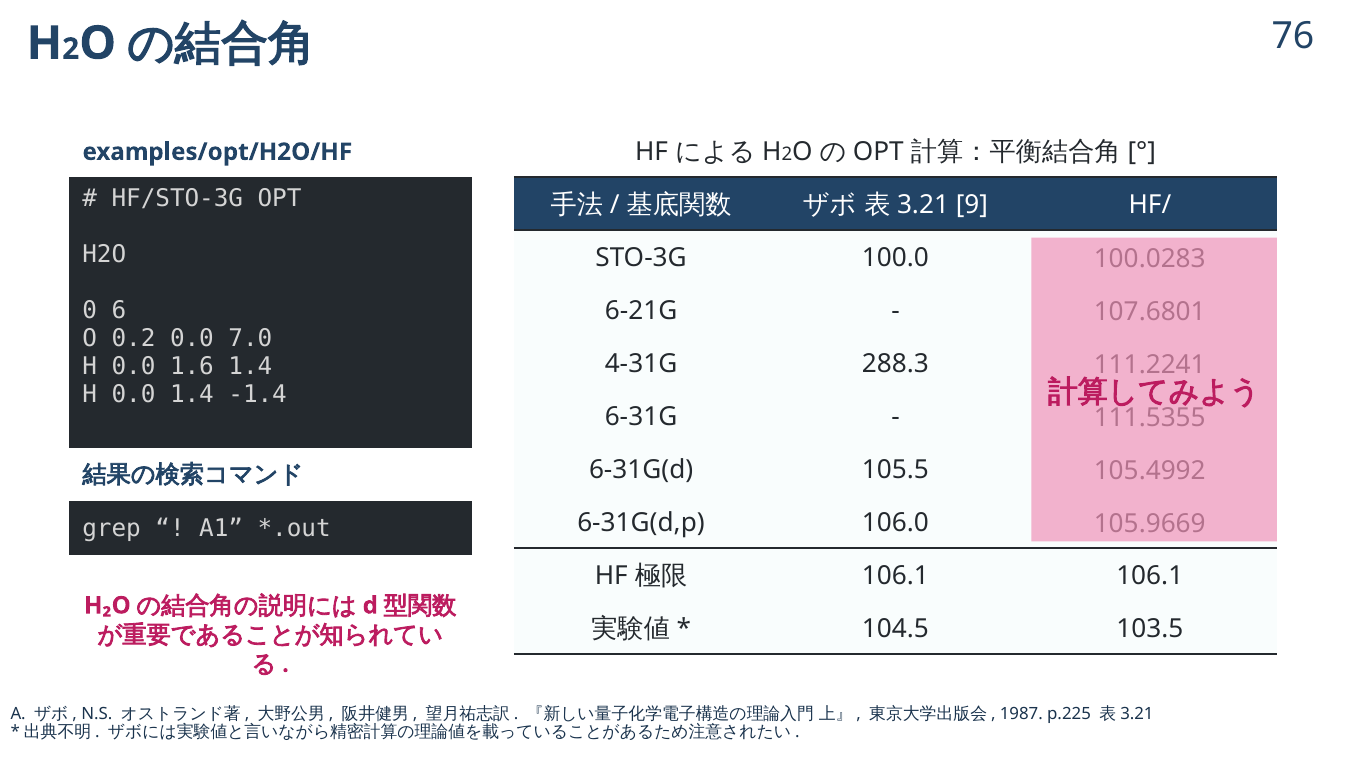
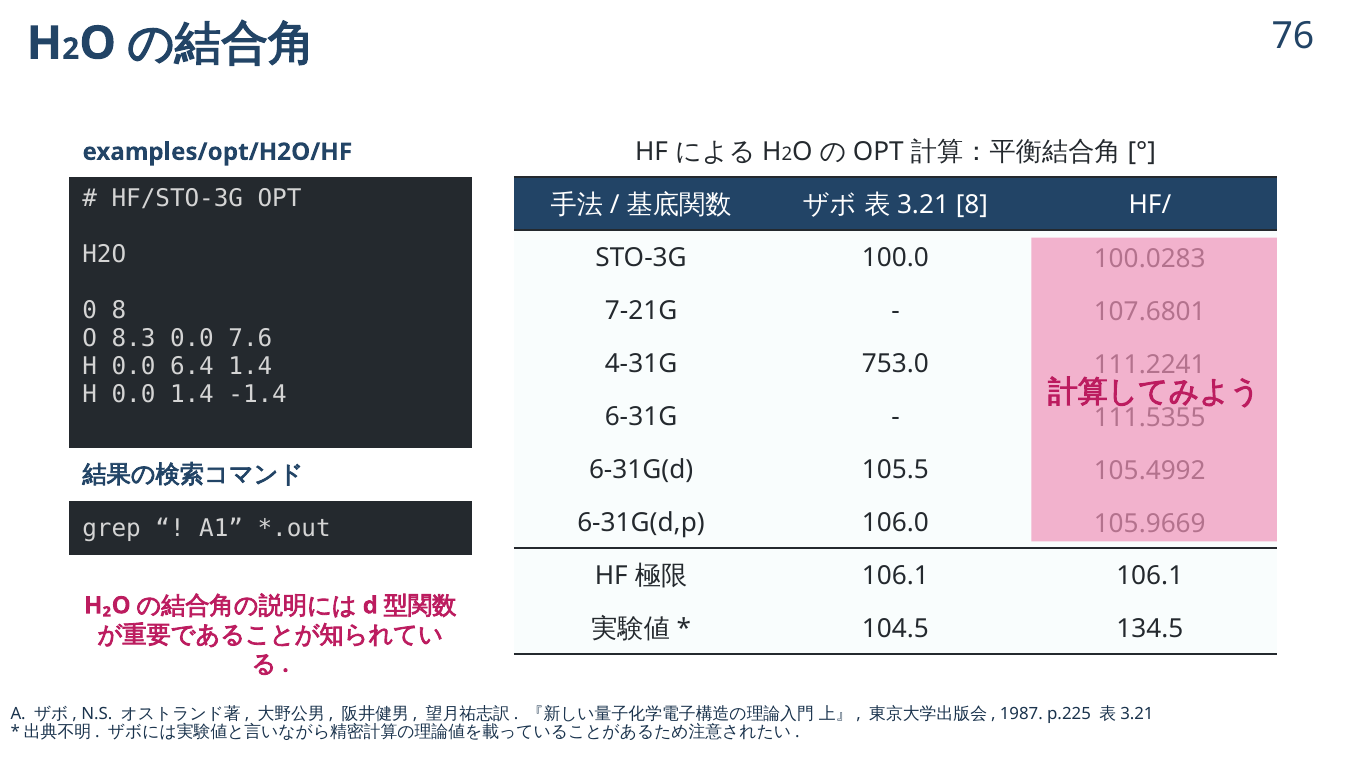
9 at (972, 205): 9 -> 8
0 6: 6 -> 8
6-21G: 6-21G -> 7-21G
0.2: 0.2 -> 8.3
7.0: 7.0 -> 7.6
1.6: 1.6 -> 6.4
288.3: 288.3 -> 753.0
103.5: 103.5 -> 134.5
